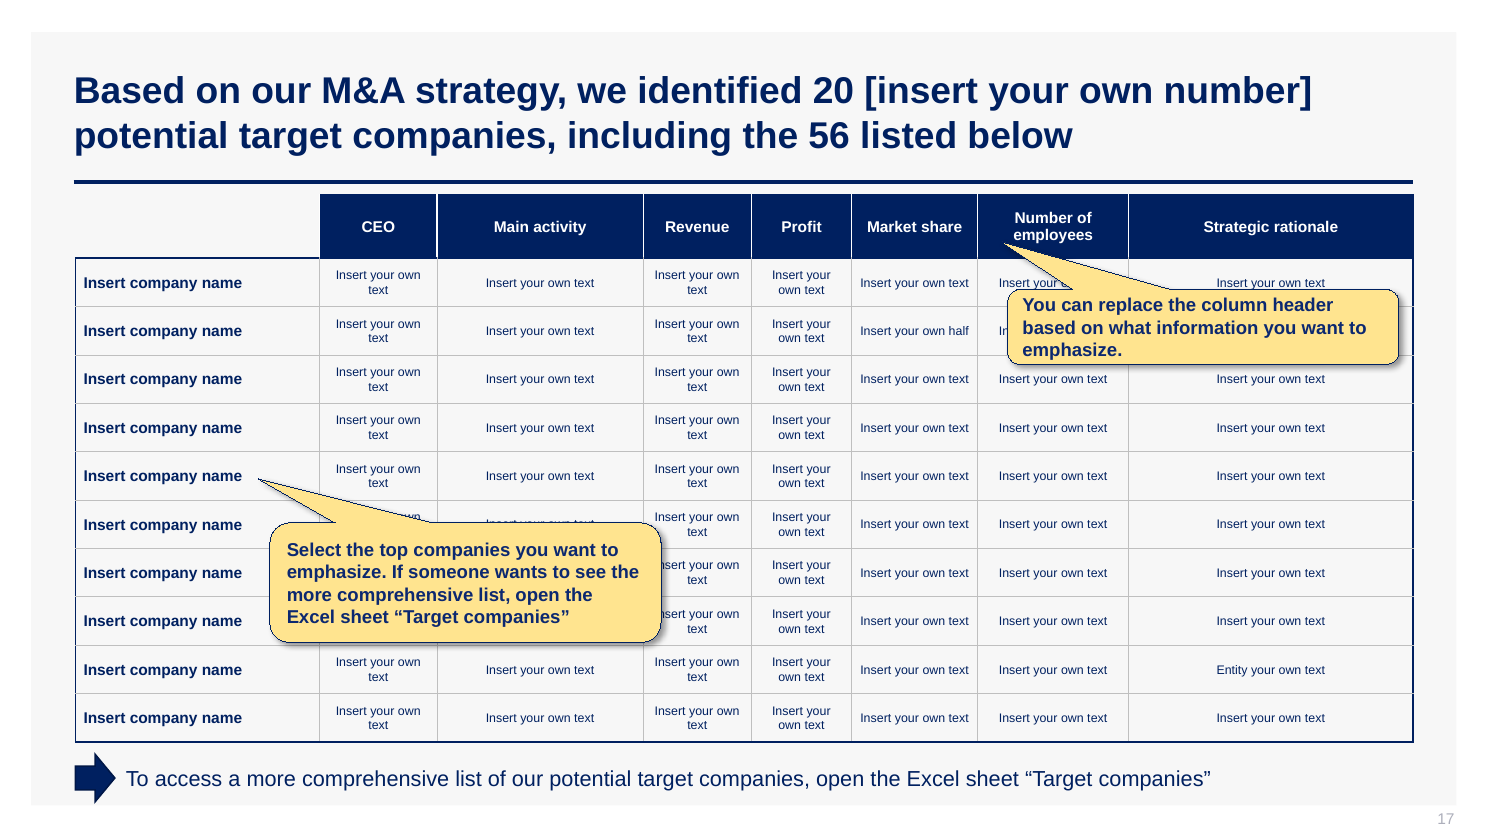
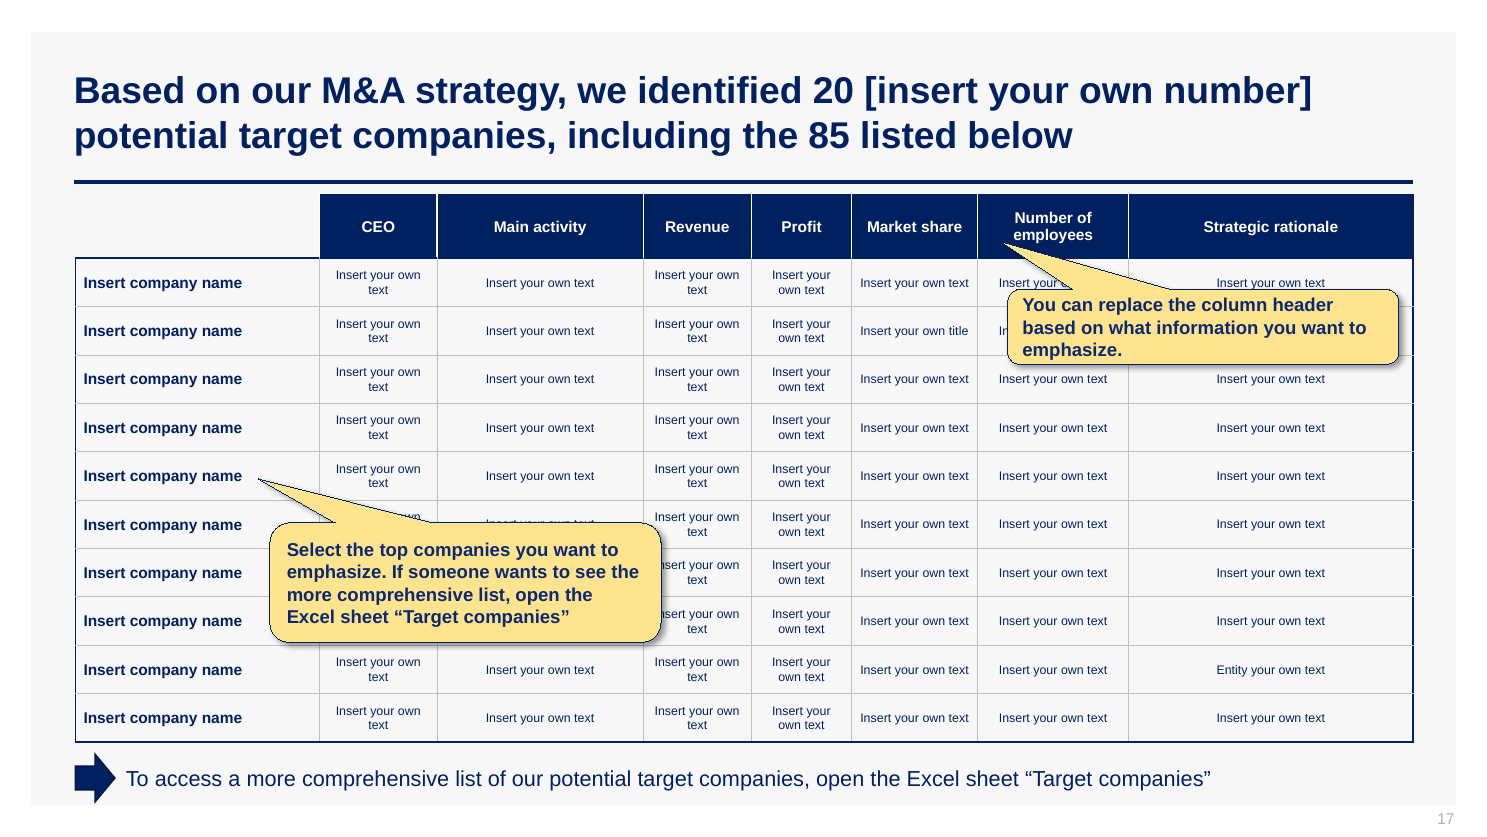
56: 56 -> 85
half: half -> title
